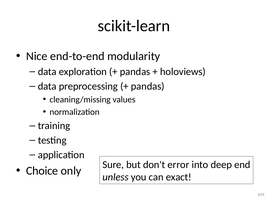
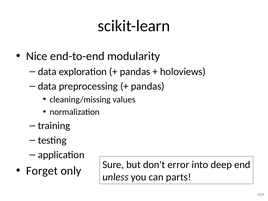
Choice: Choice -> Forget
exact: exact -> parts
